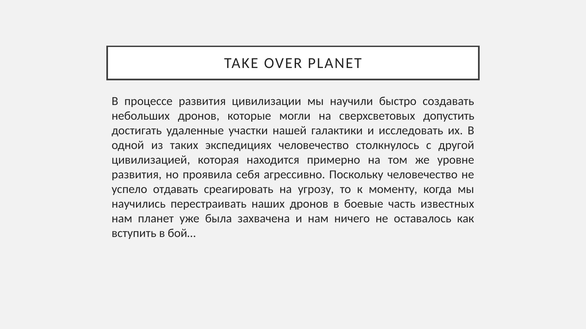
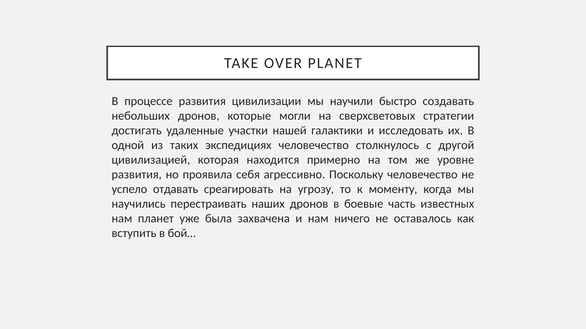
допустить: допустить -> стратегии
